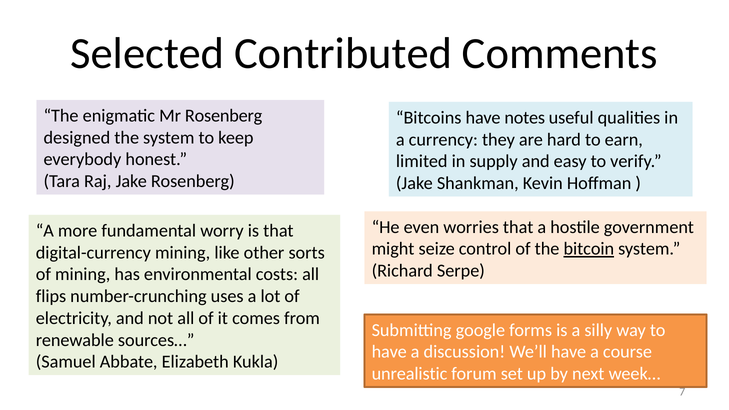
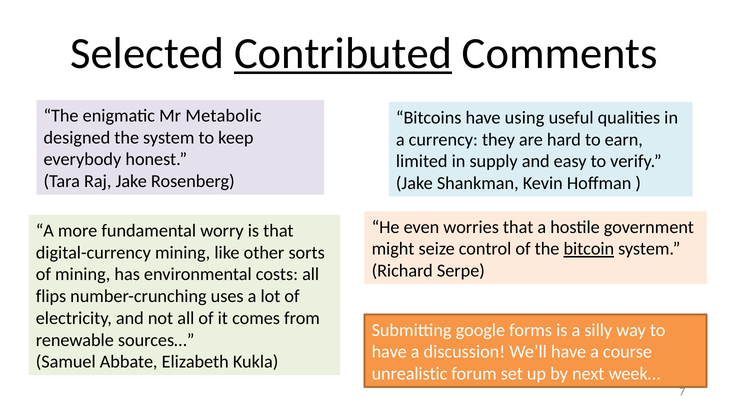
Contributed underline: none -> present
Mr Rosenberg: Rosenberg -> Metabolic
notes: notes -> using
